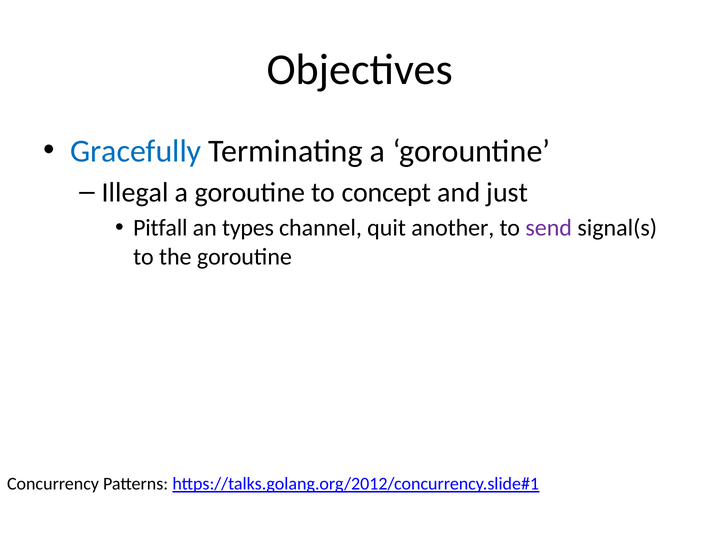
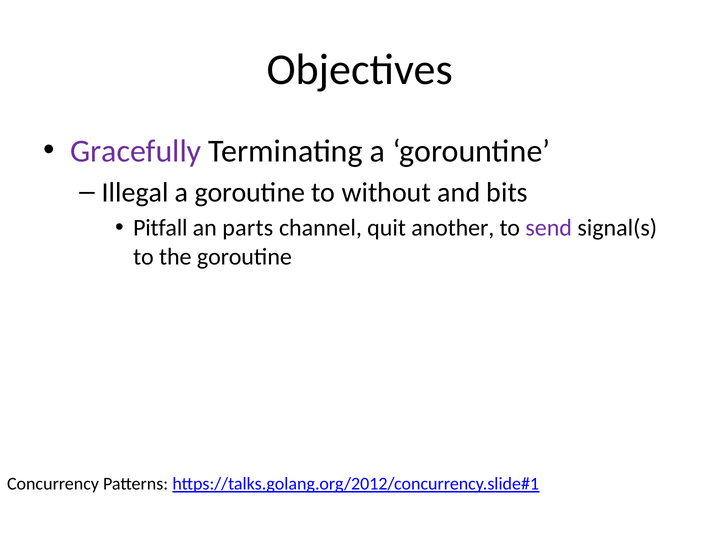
Gracefully colour: blue -> purple
concept: concept -> without
just: just -> bits
types: types -> parts
